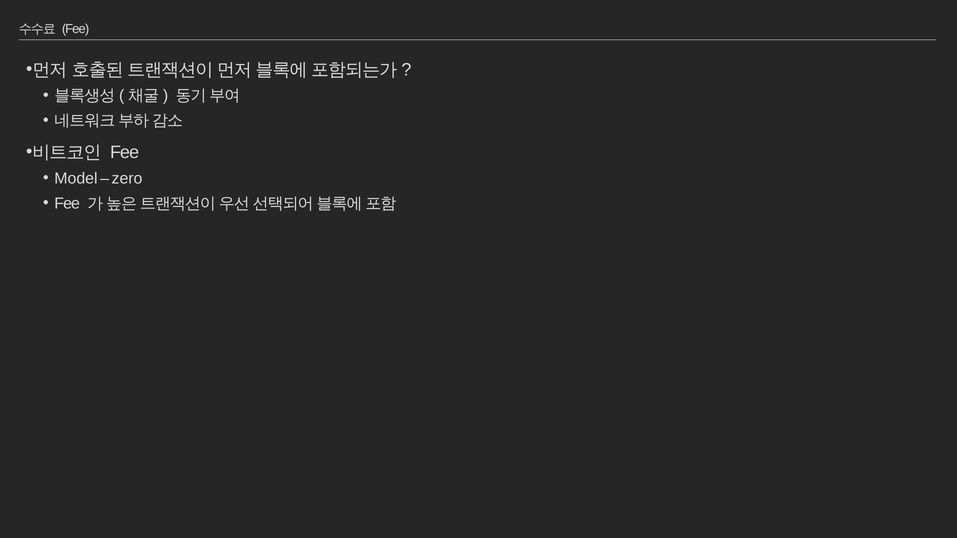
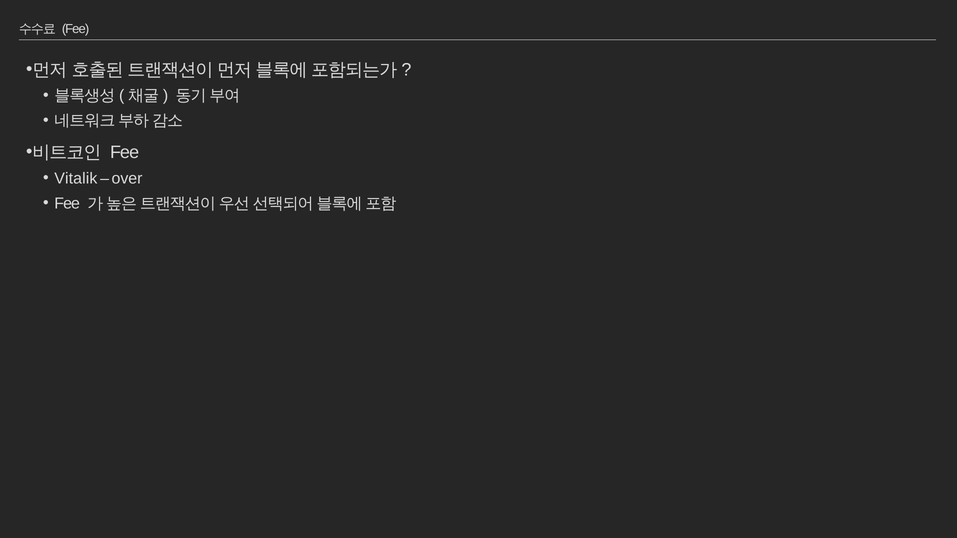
Model: Model -> Vitalik
zero: zero -> over
